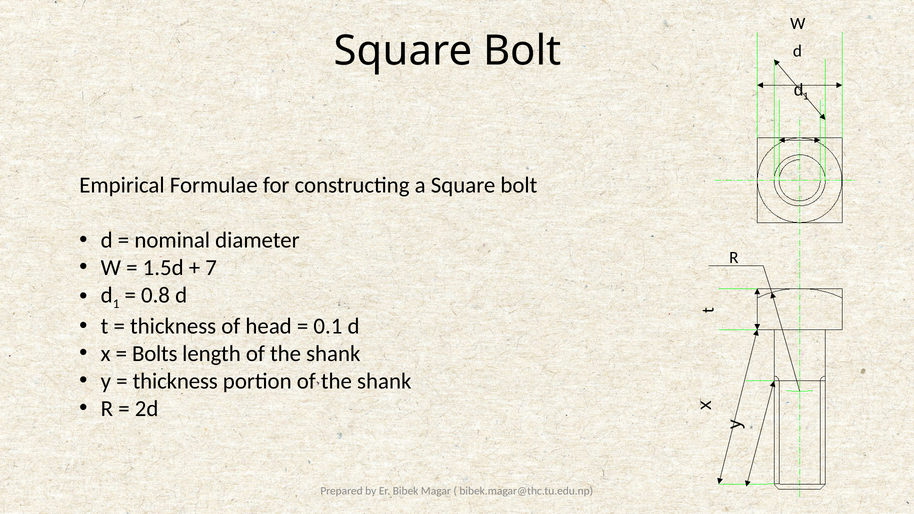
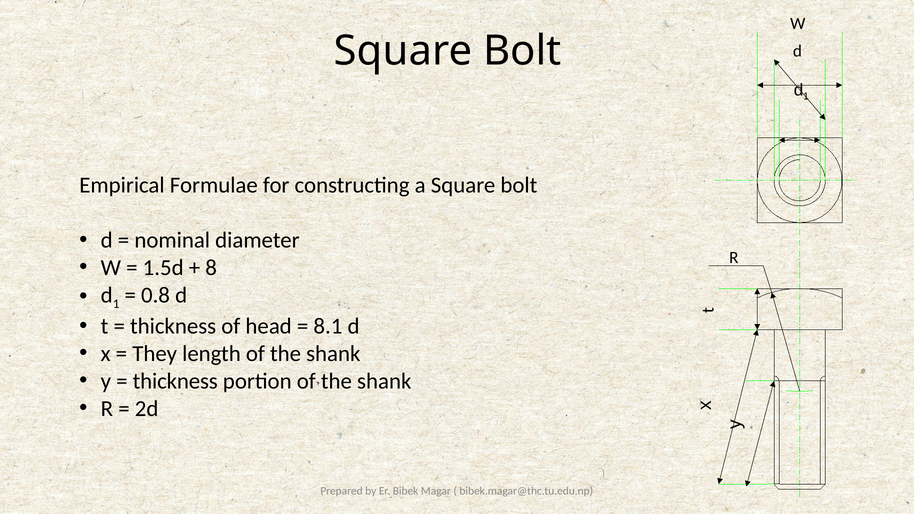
7: 7 -> 8
0.1: 0.1 -> 8.1
Bolts: Bolts -> They
